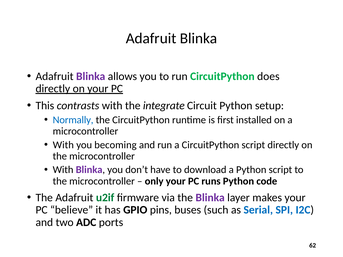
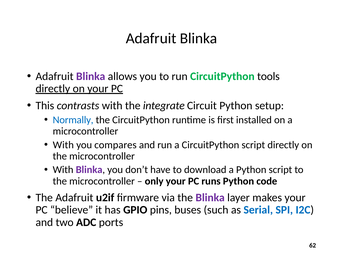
does: does -> tools
becoming: becoming -> compares
u2if colour: green -> black
